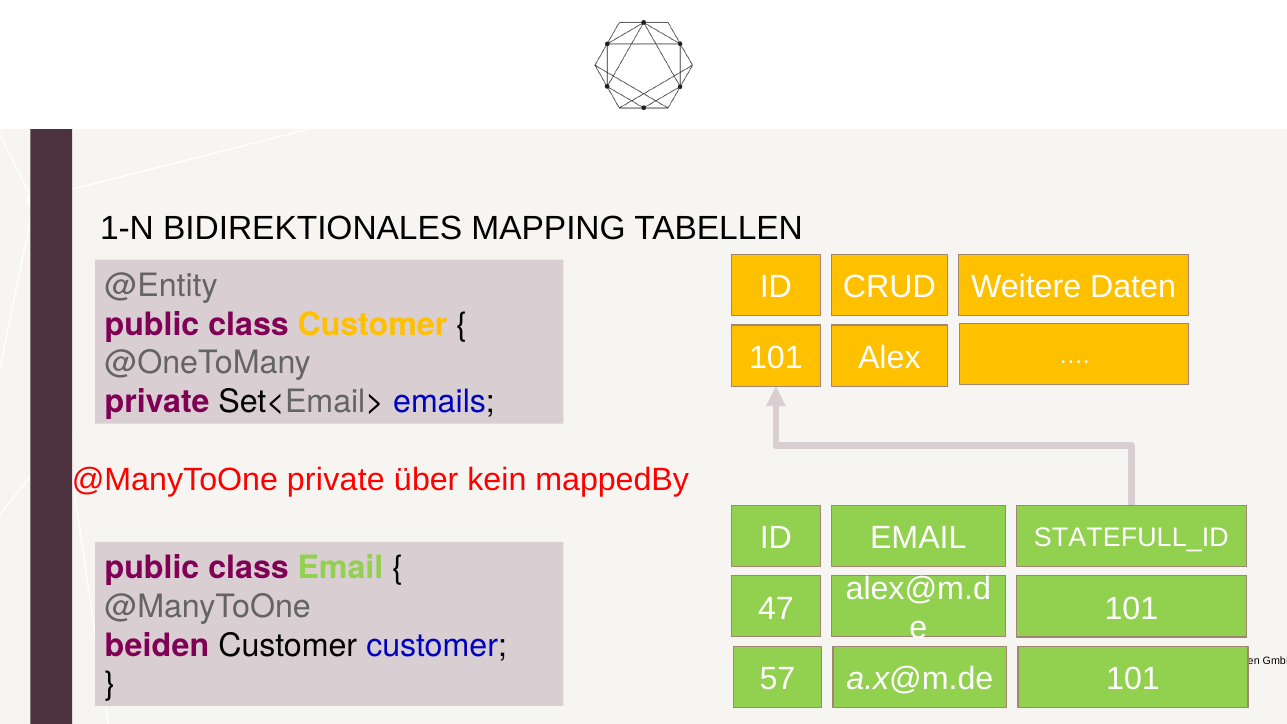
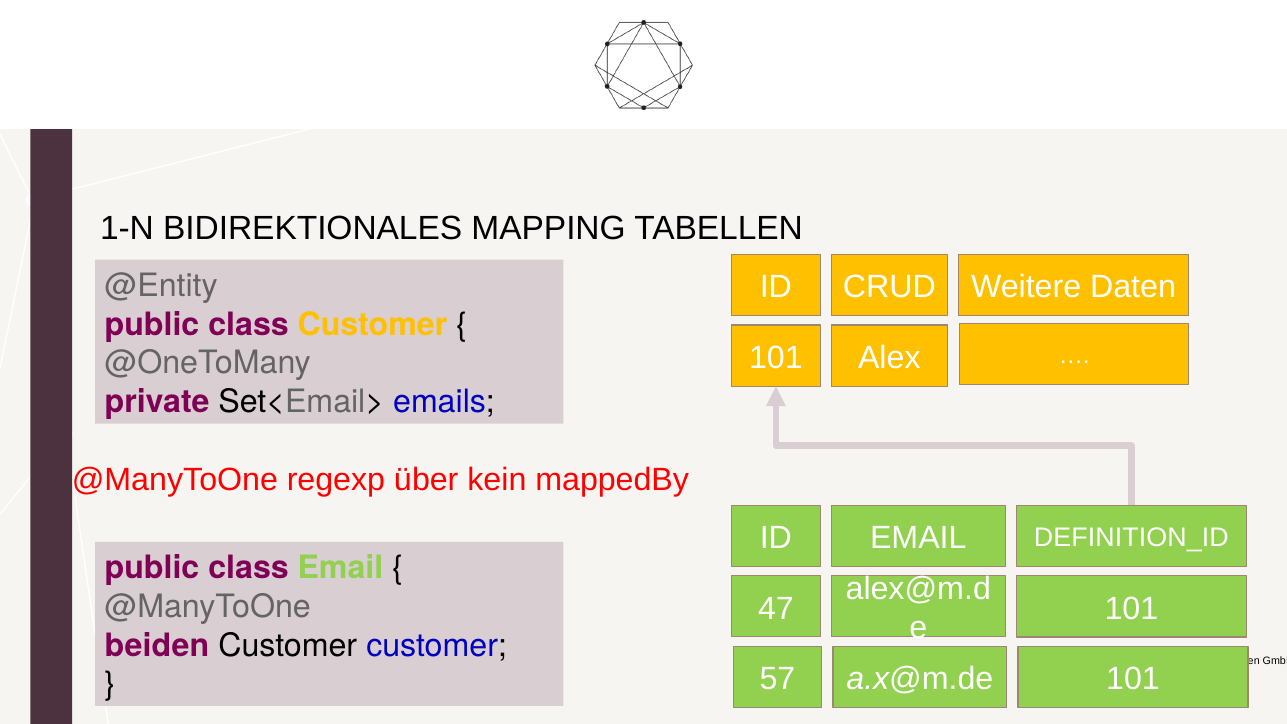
@ManyToOne private: private -> regexp
STATEFULL_ID: STATEFULL_ID -> DEFINITION_ID
